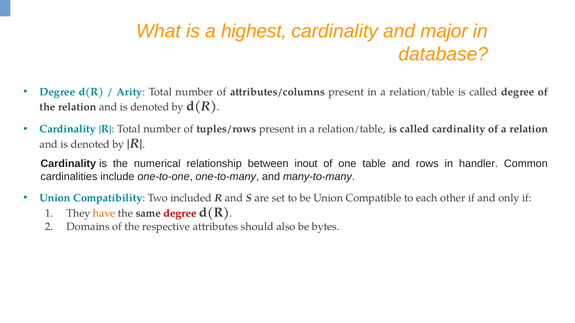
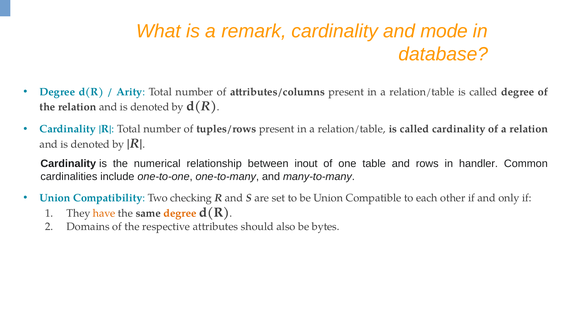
highest: highest -> remark
major: major -> mode
included: included -> checking
degree at (180, 214) colour: red -> orange
